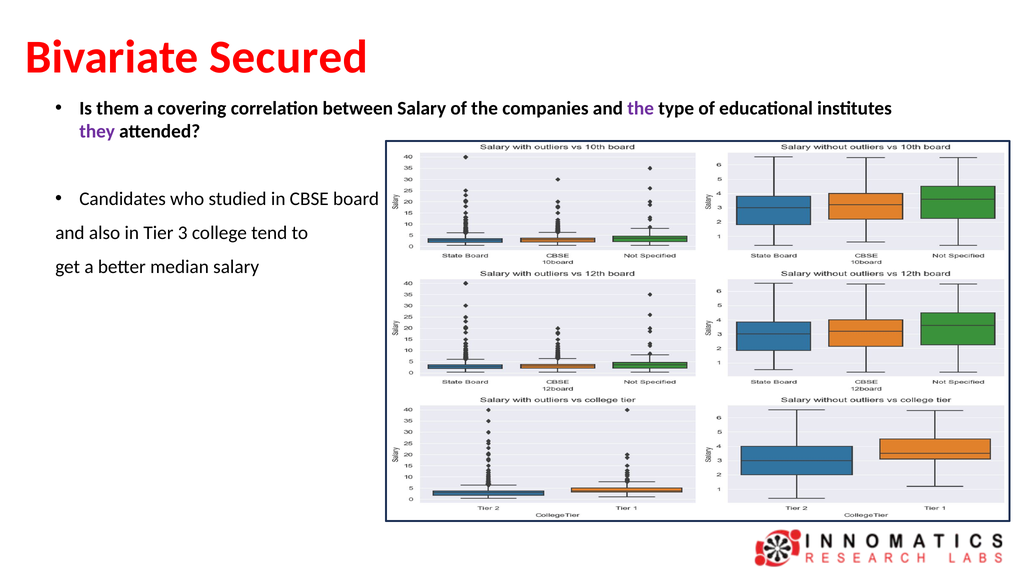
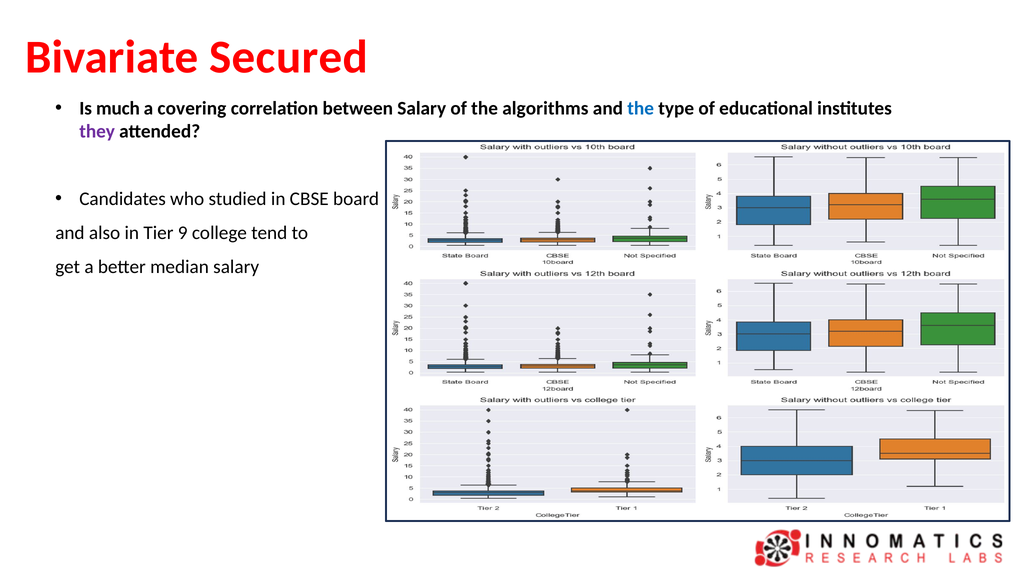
them: them -> much
companies: companies -> algorithms
the at (641, 108) colour: purple -> blue
3: 3 -> 9
